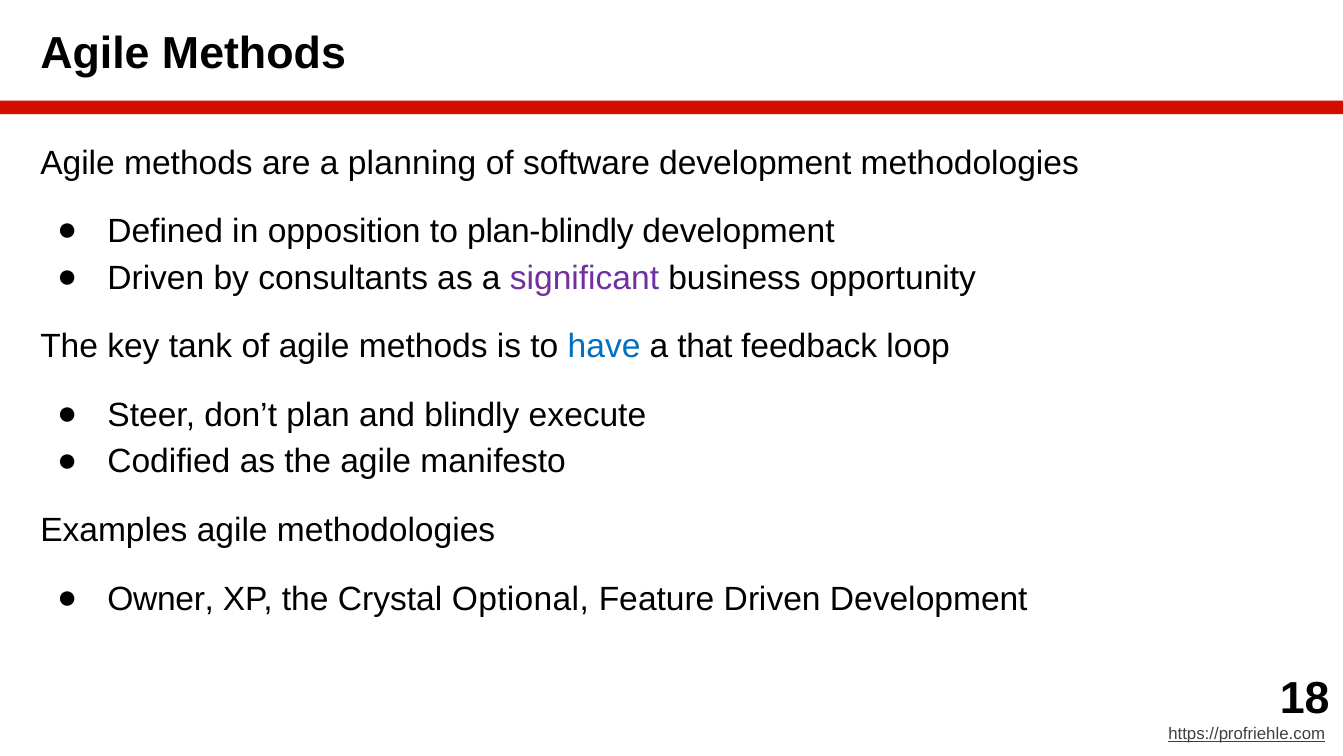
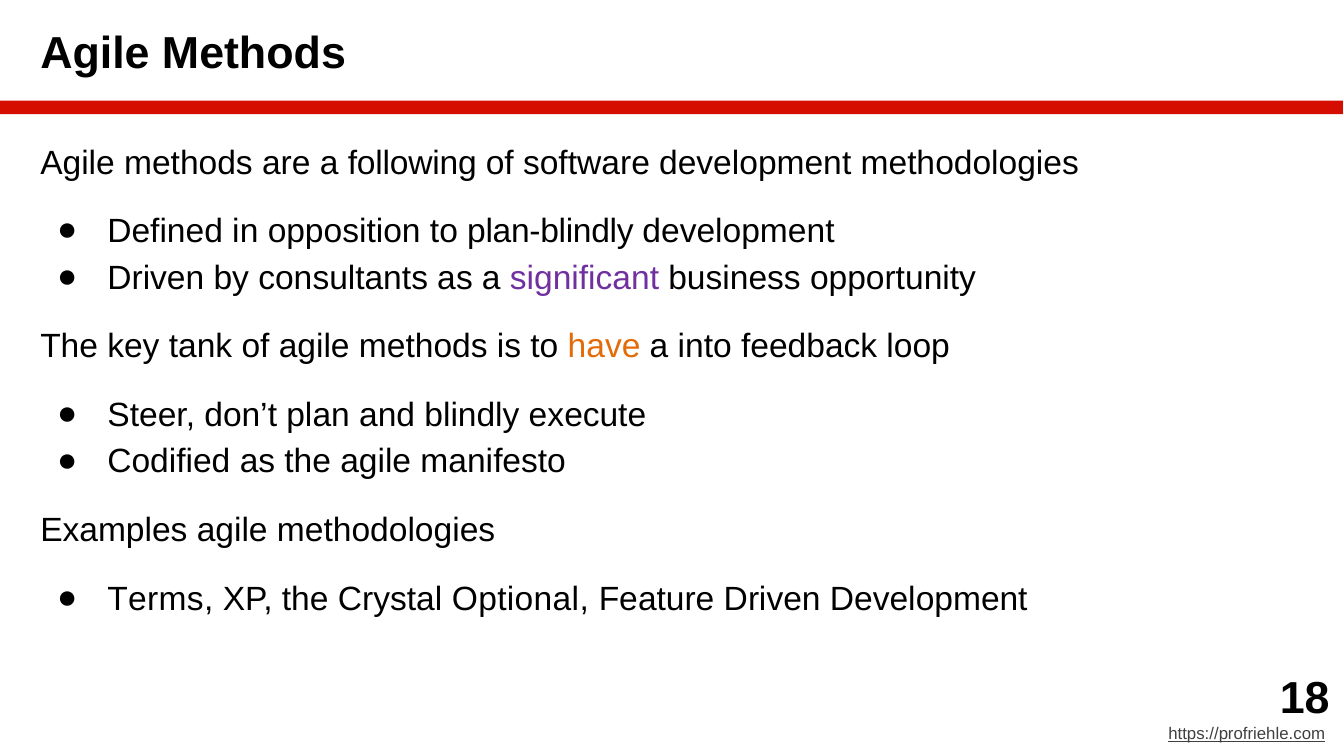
planning: planning -> following
have colour: blue -> orange
that: that -> into
Owner: Owner -> Terms
